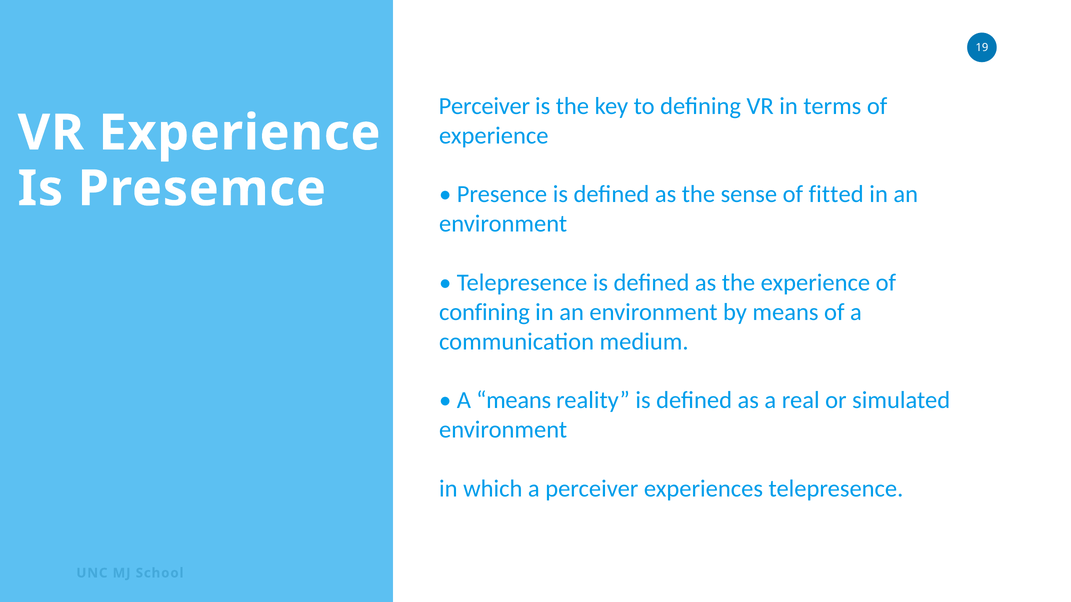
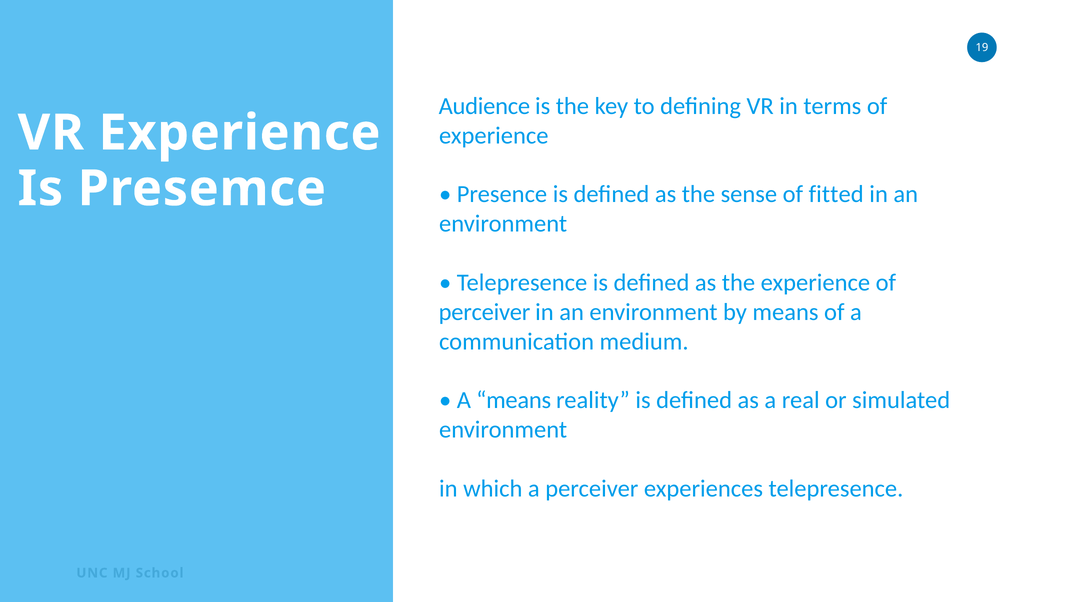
Perceiver at (484, 106): Perceiver -> Audience
confining at (484, 312): confining -> perceiver
